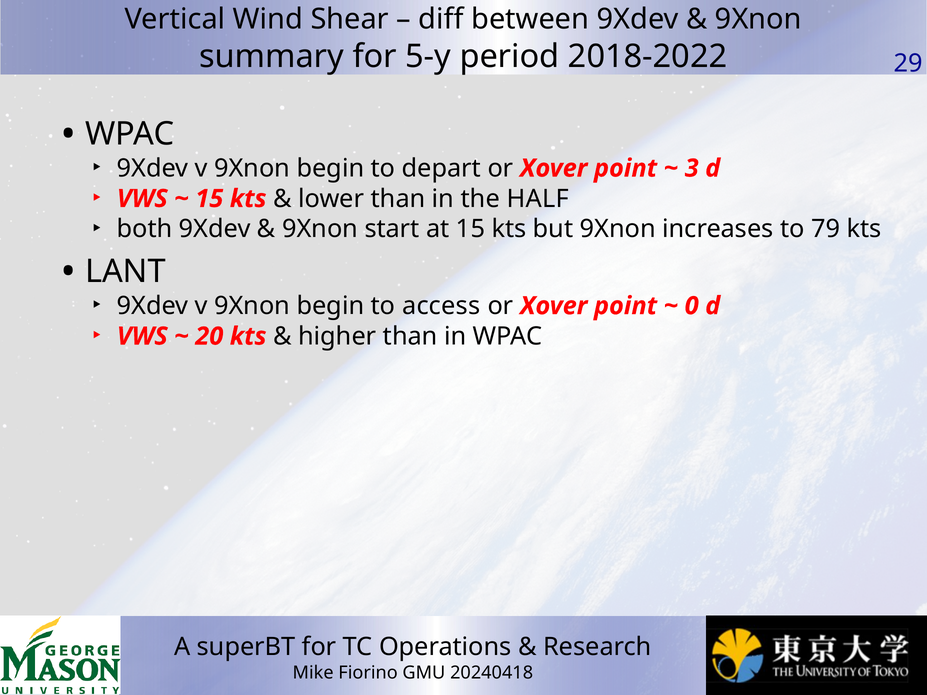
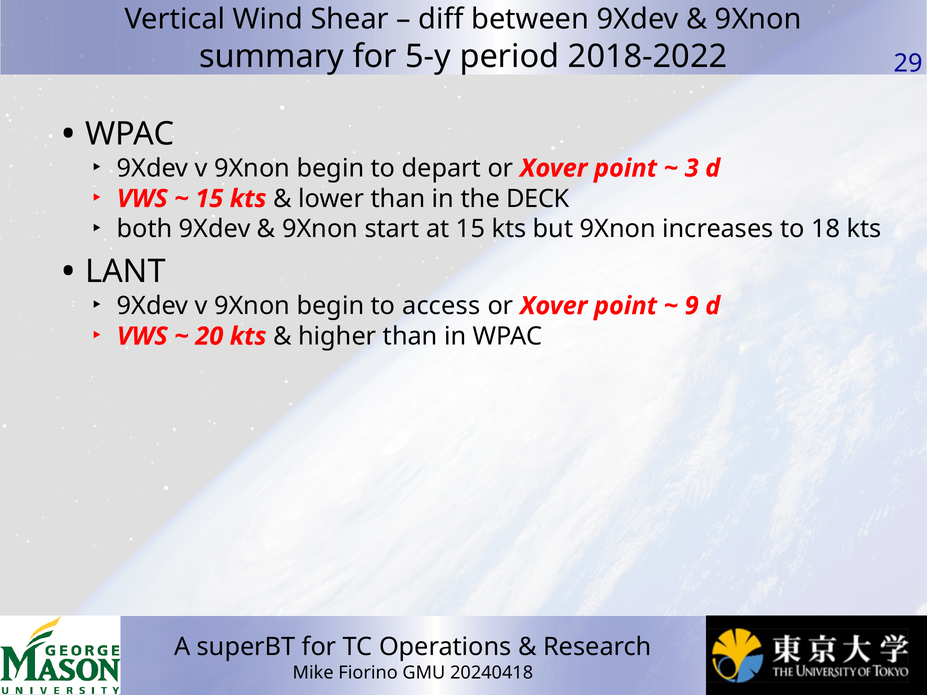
HALF: HALF -> DECK
79: 79 -> 18
0: 0 -> 9
